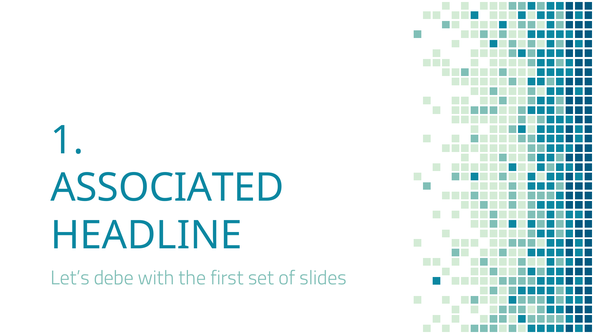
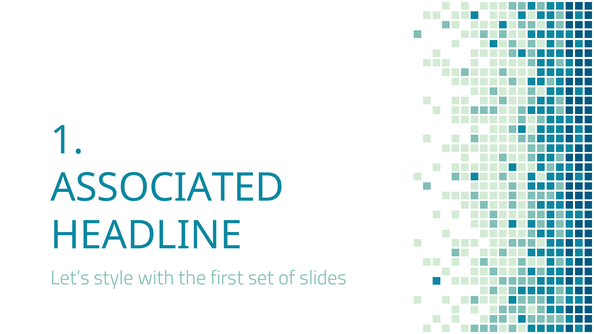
debe: debe -> style
